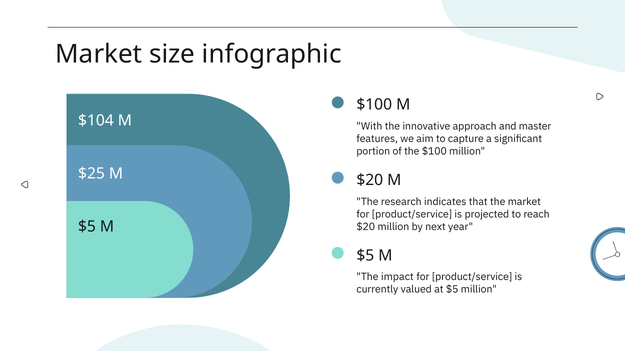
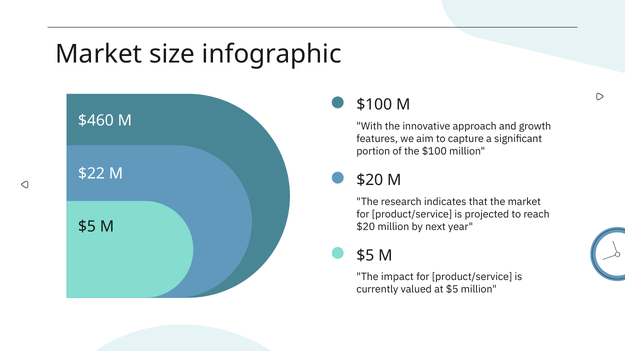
$104: $104 -> $460
master: master -> growth
$25: $25 -> $22
